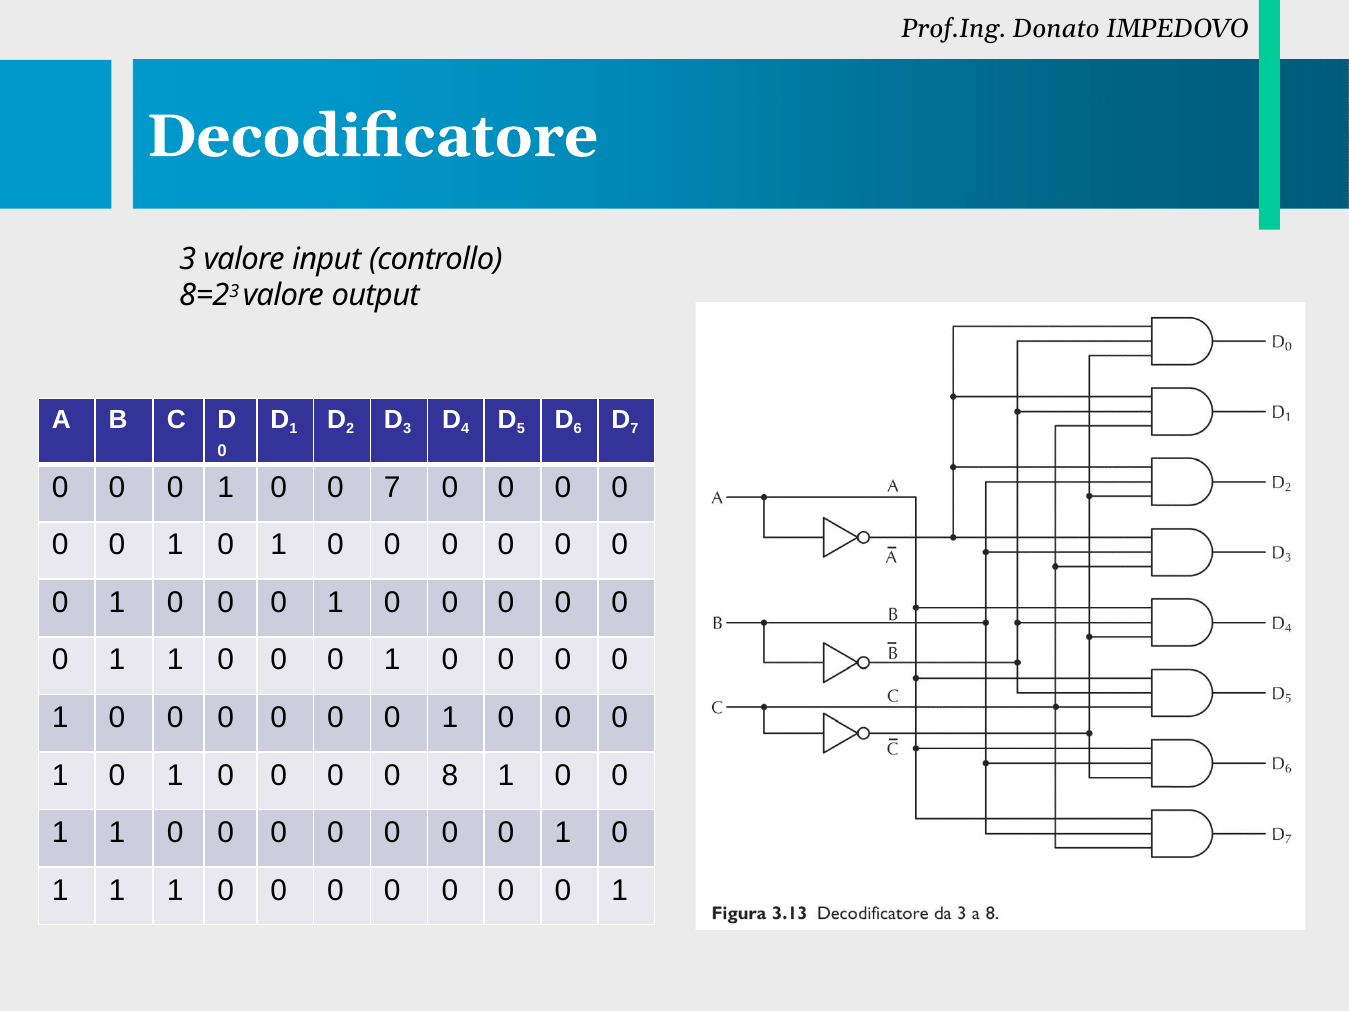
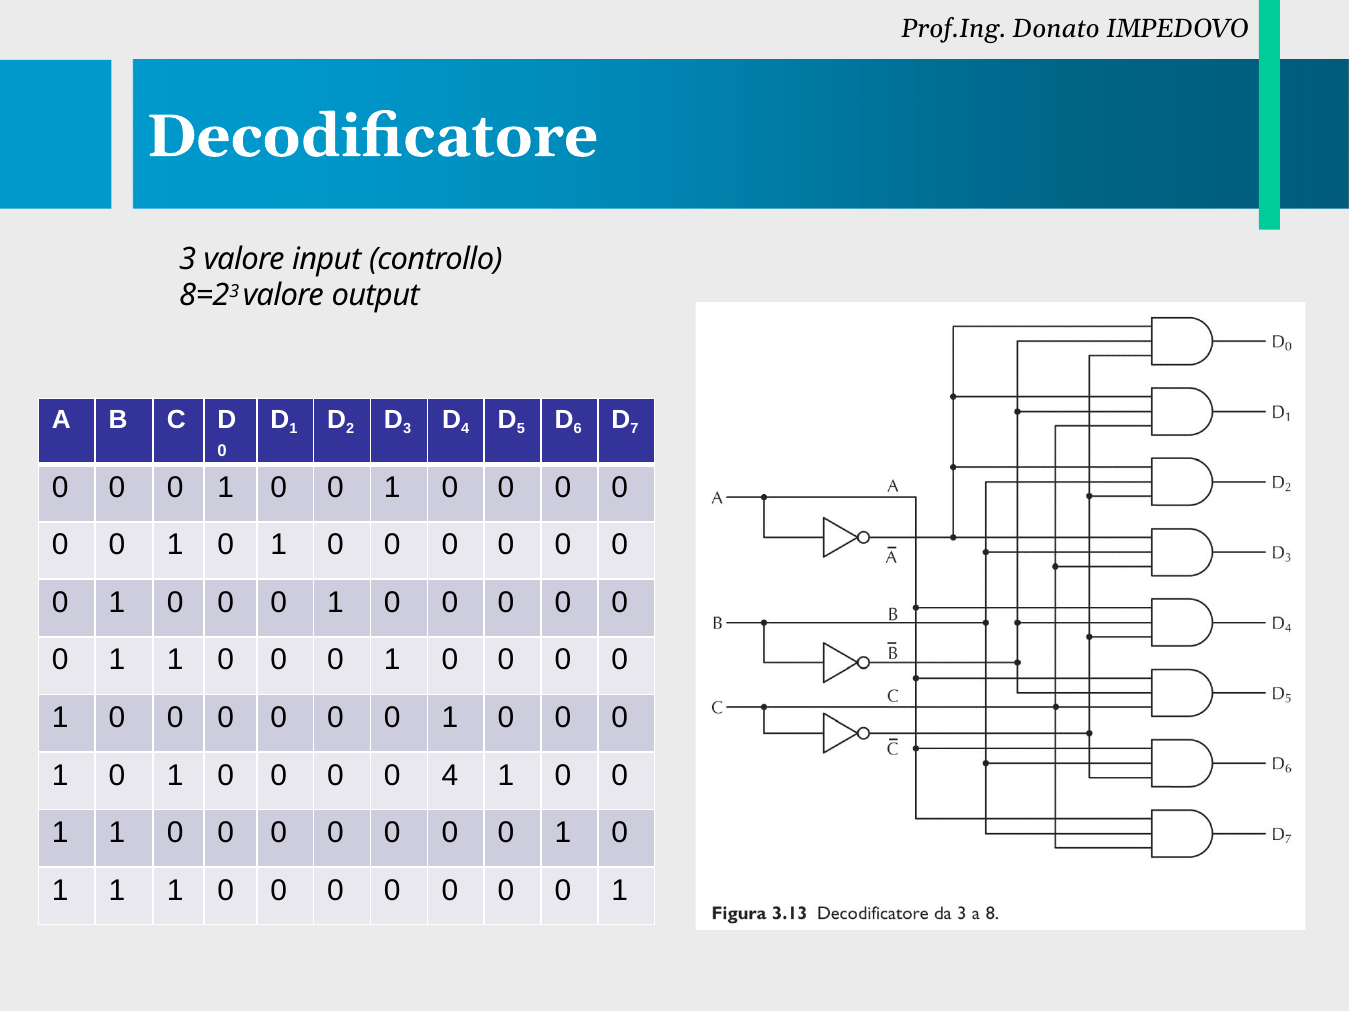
7 at (392, 488): 7 -> 1
0 8: 8 -> 4
